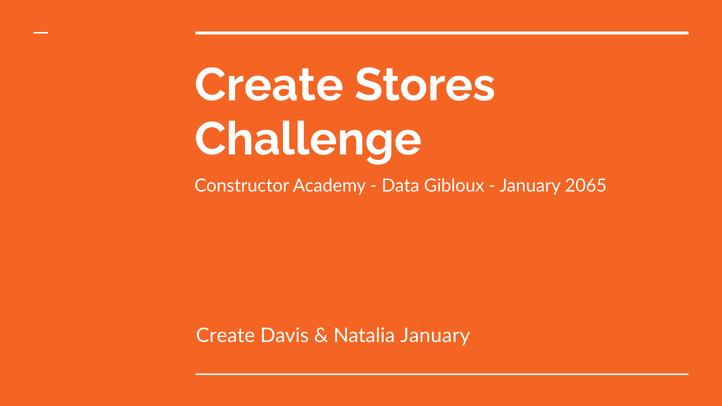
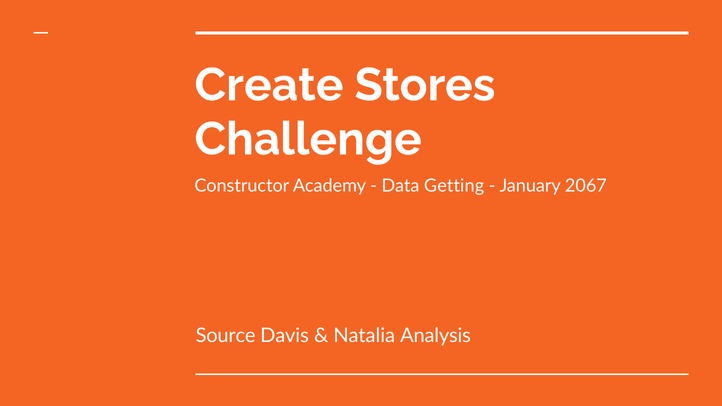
Gibloux: Gibloux -> Getting
2065: 2065 -> 2067
Create at (225, 336): Create -> Source
Natalia January: January -> Analysis
